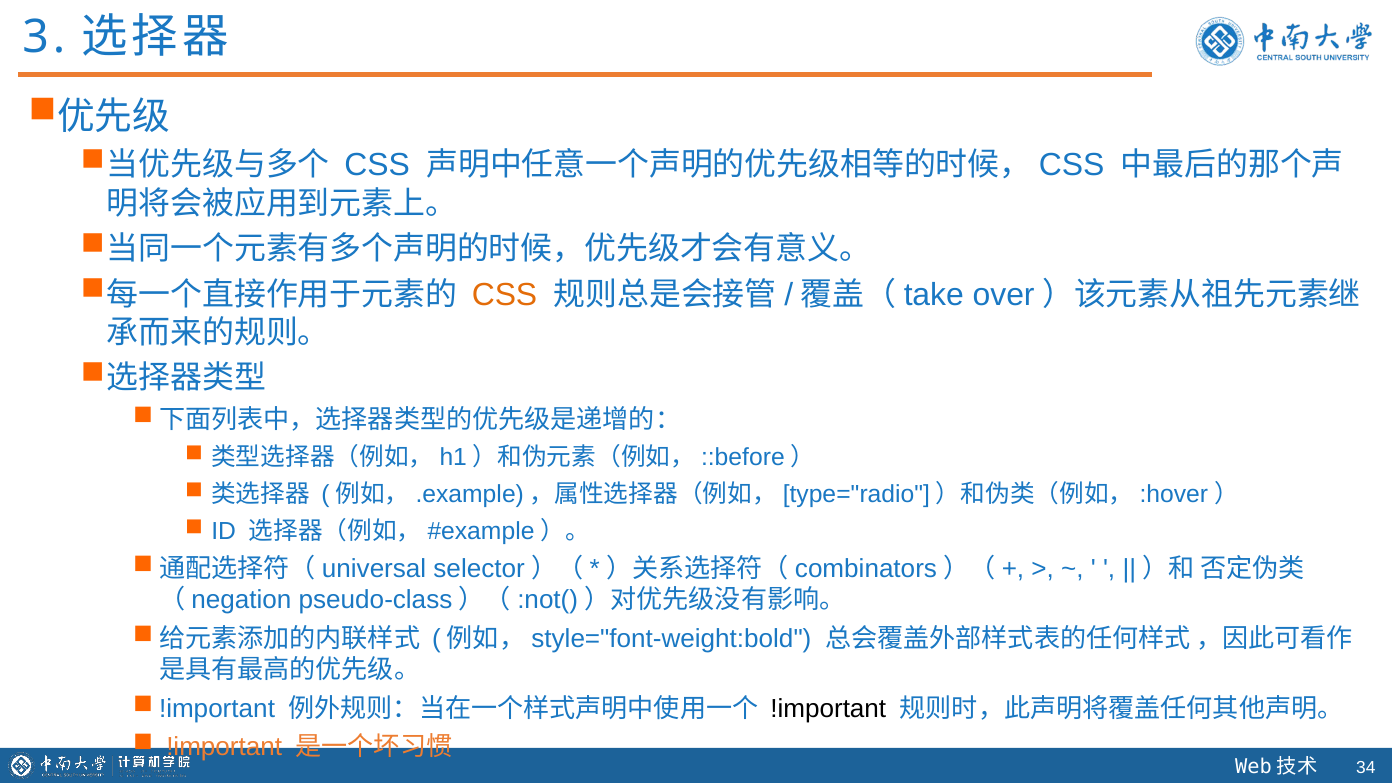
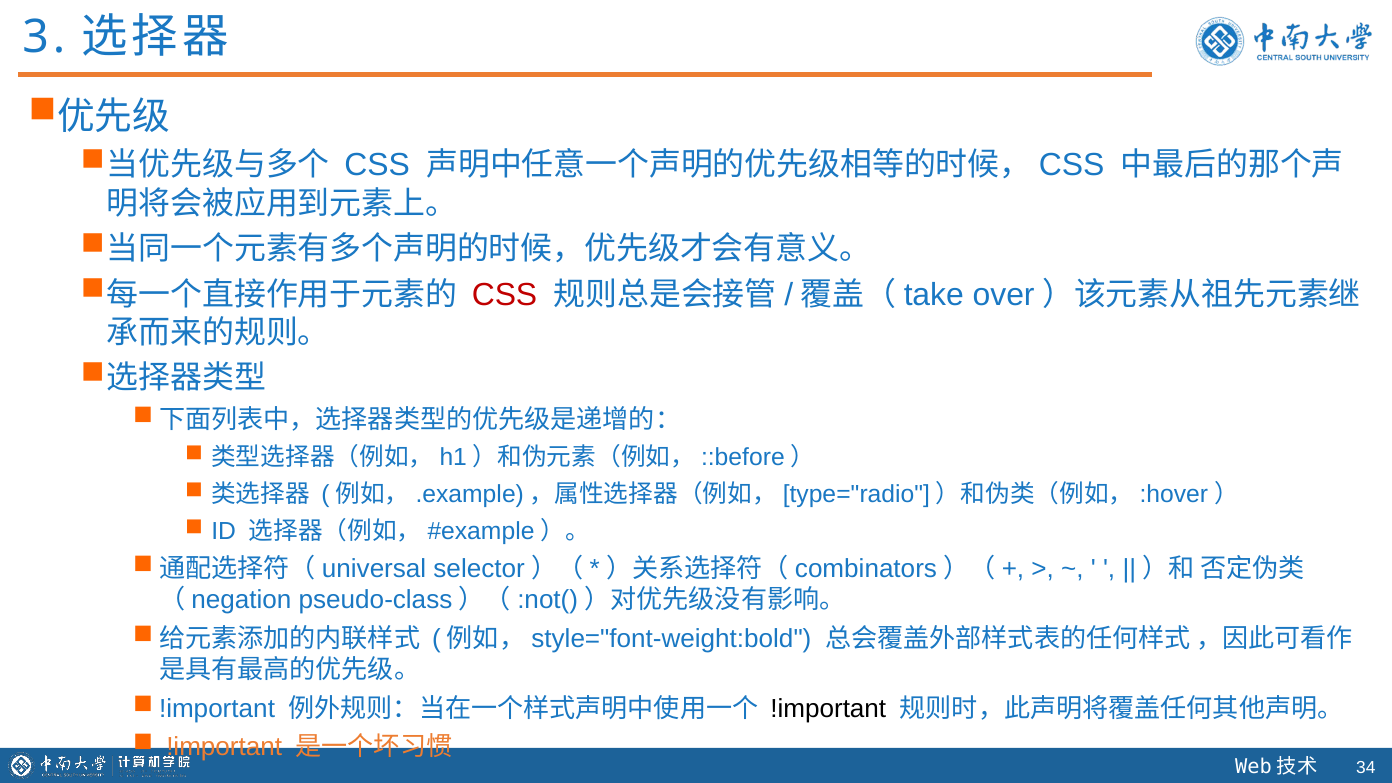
CSS at (504, 295) colour: orange -> red
